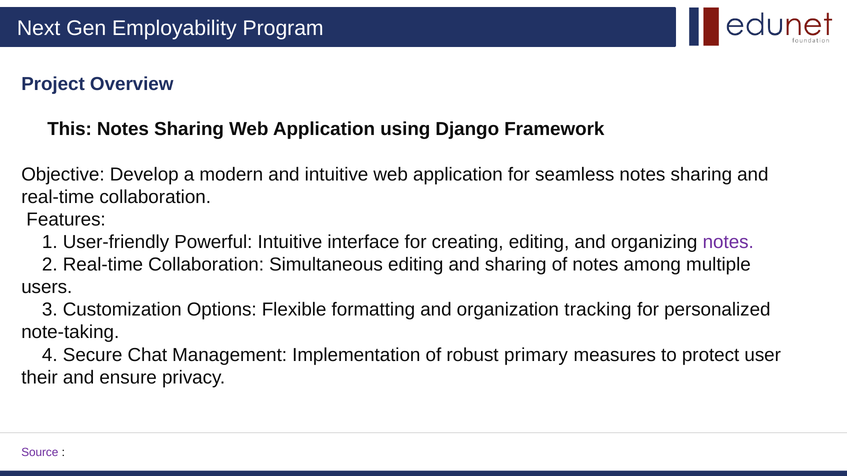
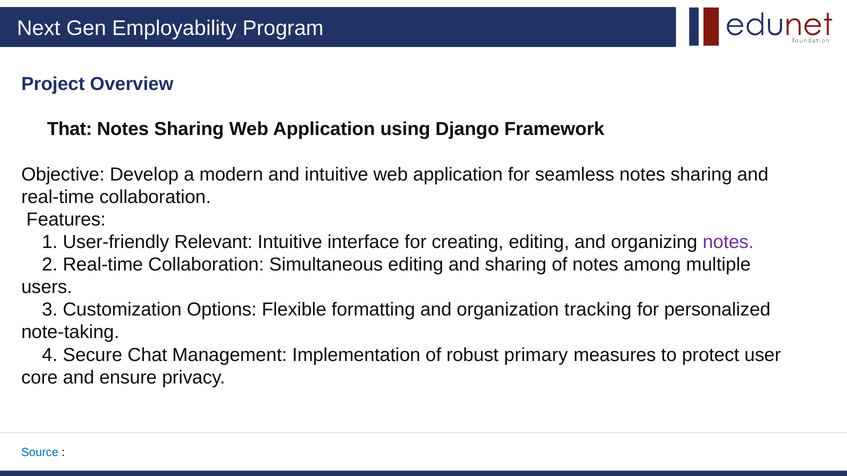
This: This -> That
Powerful: Powerful -> Relevant
their: their -> core
Source colour: purple -> blue
